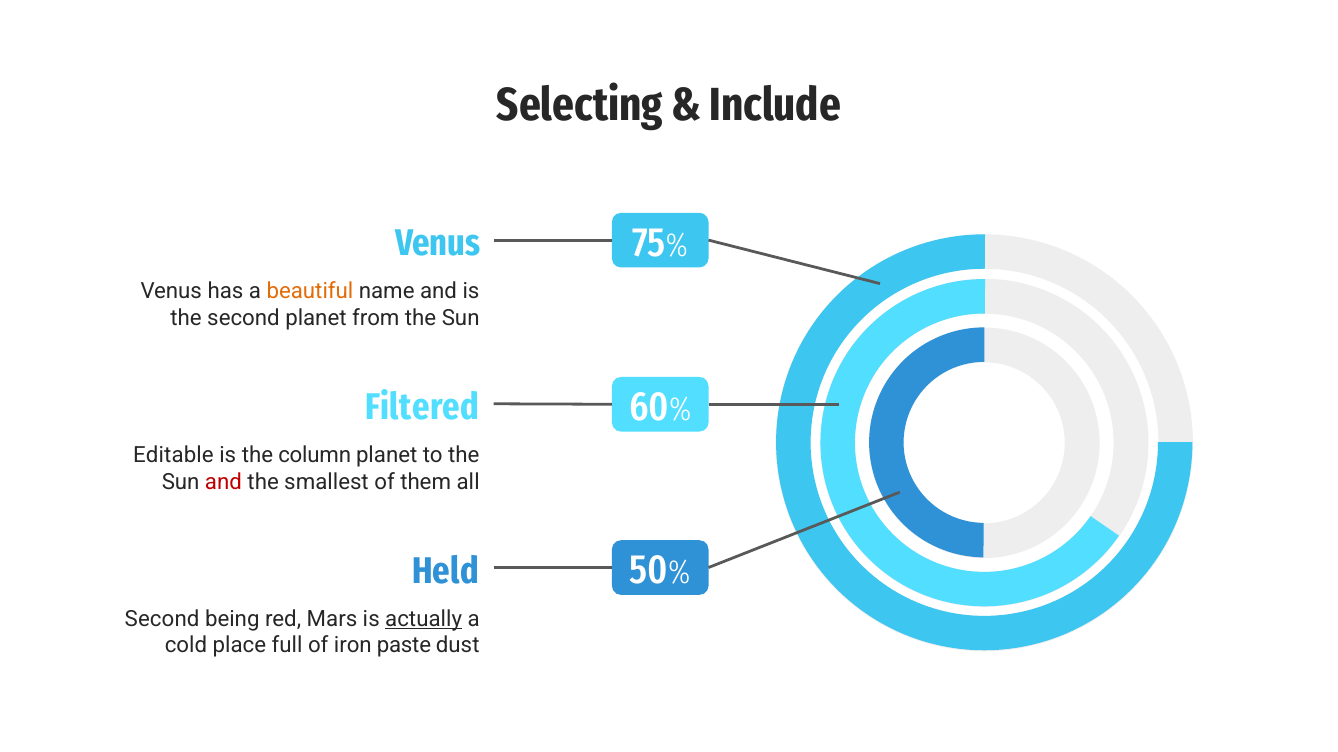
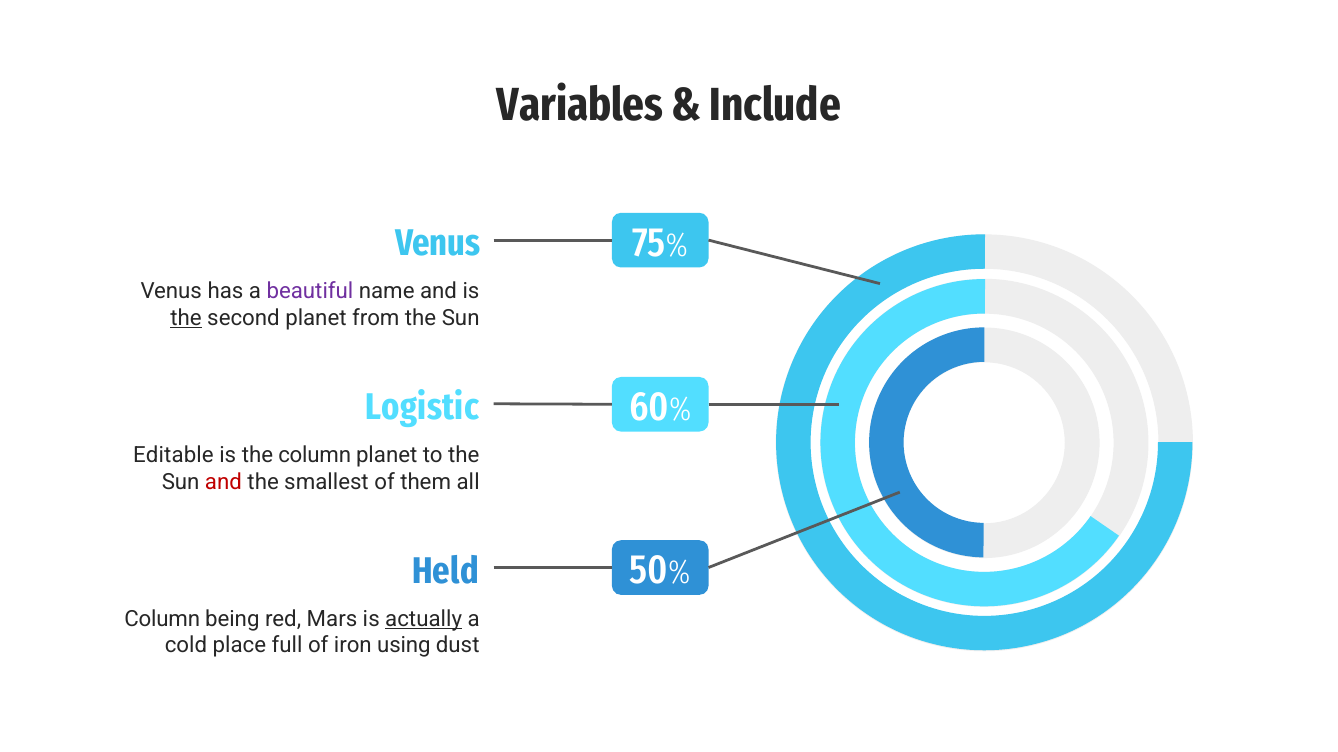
Selecting: Selecting -> Variables
beautiful colour: orange -> purple
the at (186, 318) underline: none -> present
Filtered: Filtered -> Logistic
Second at (162, 619): Second -> Column
paste: paste -> using
